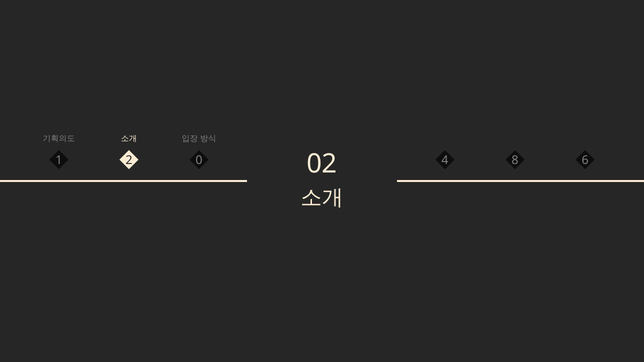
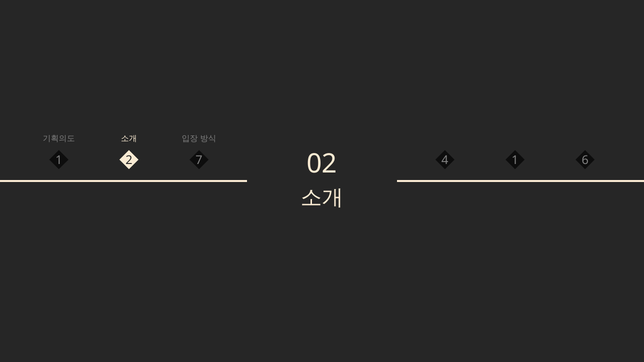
0: 0 -> 7
4 8: 8 -> 1
